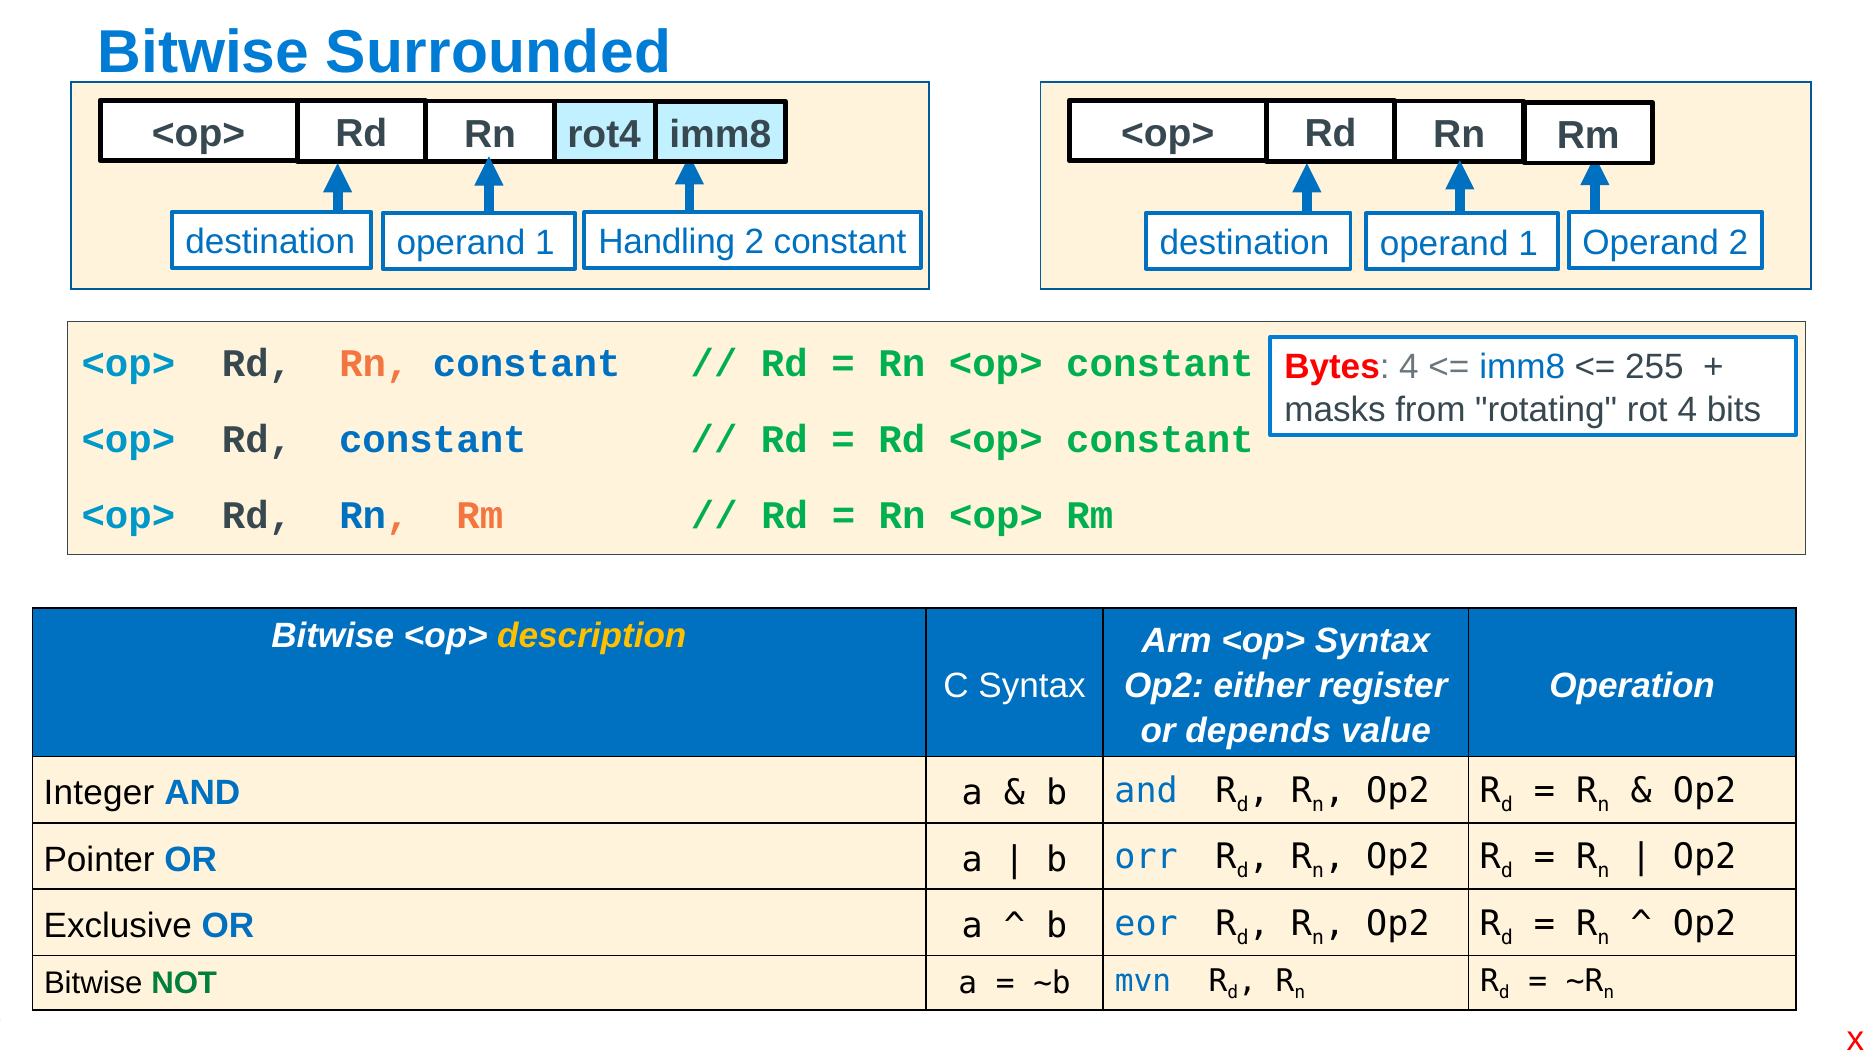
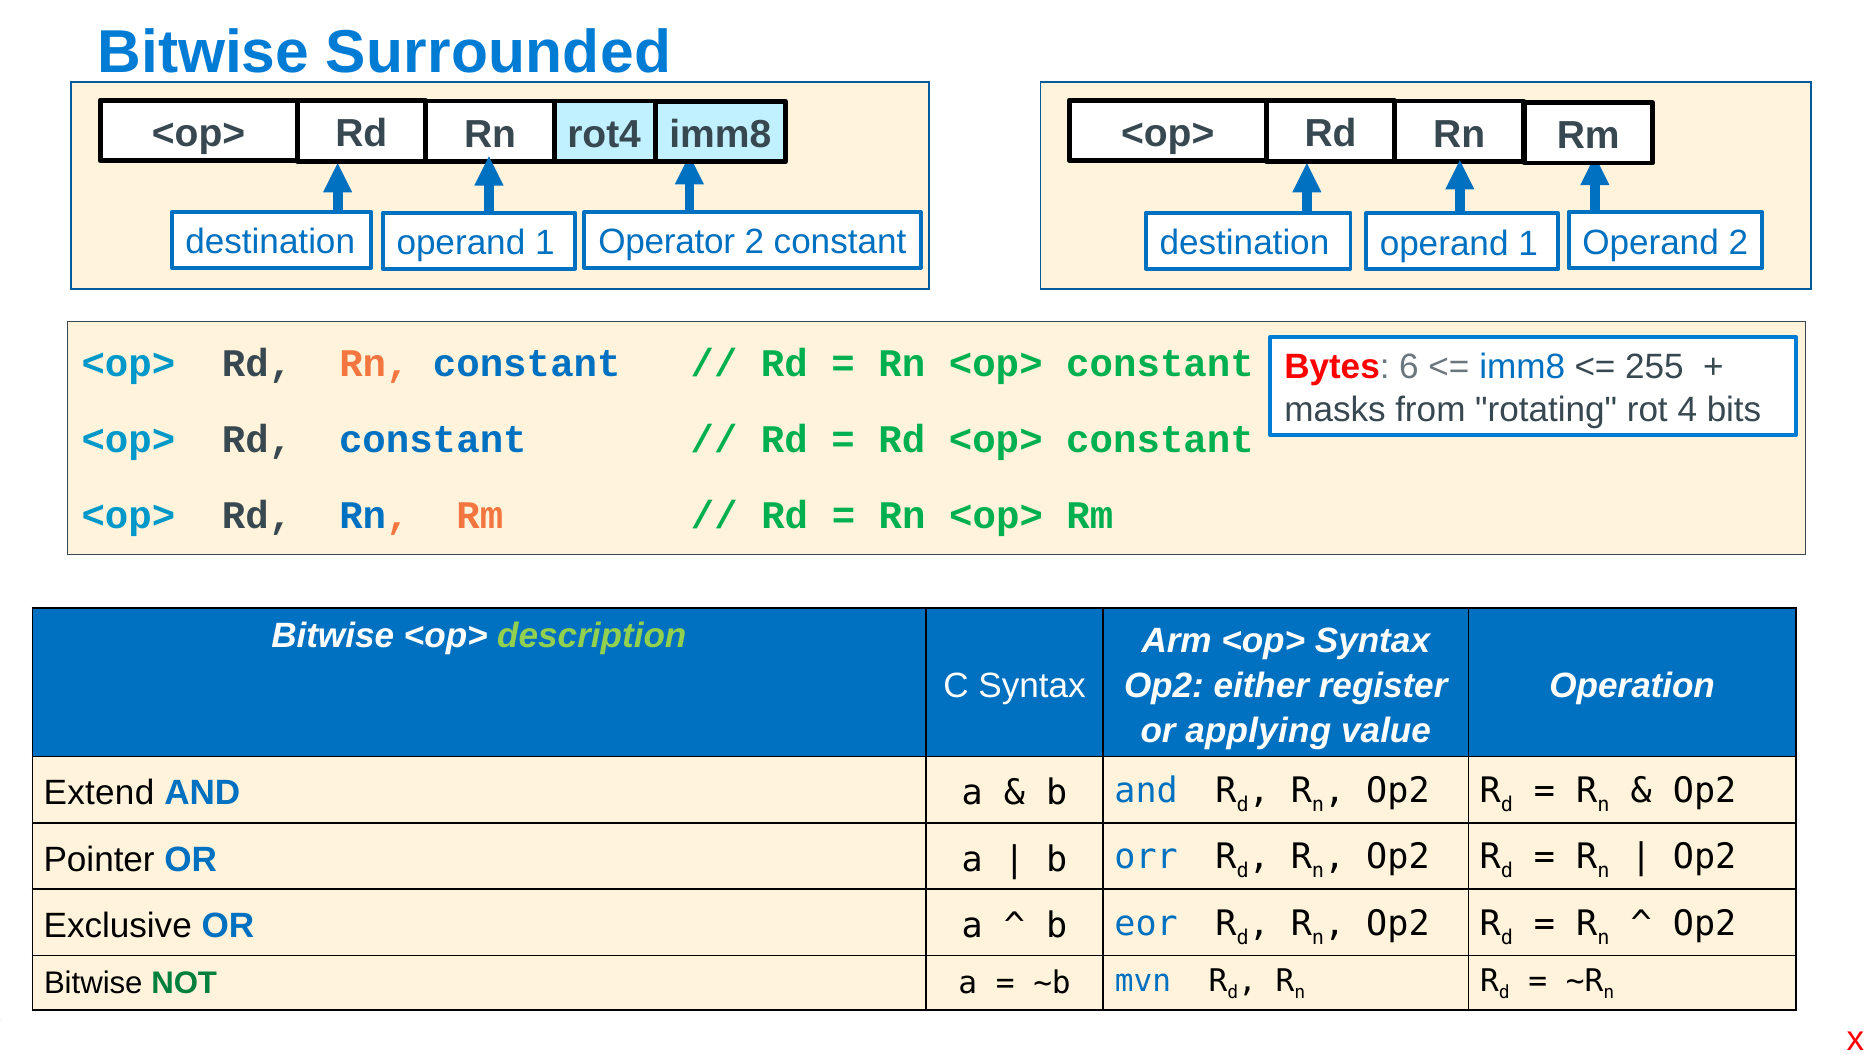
Handling: Handling -> Operator
Bytes 4: 4 -> 6
description colour: yellow -> light green
depends: depends -> applying
Integer: Integer -> Extend
